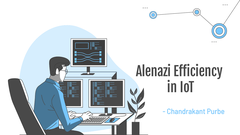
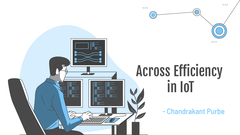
Alenazi: Alenazi -> Across
